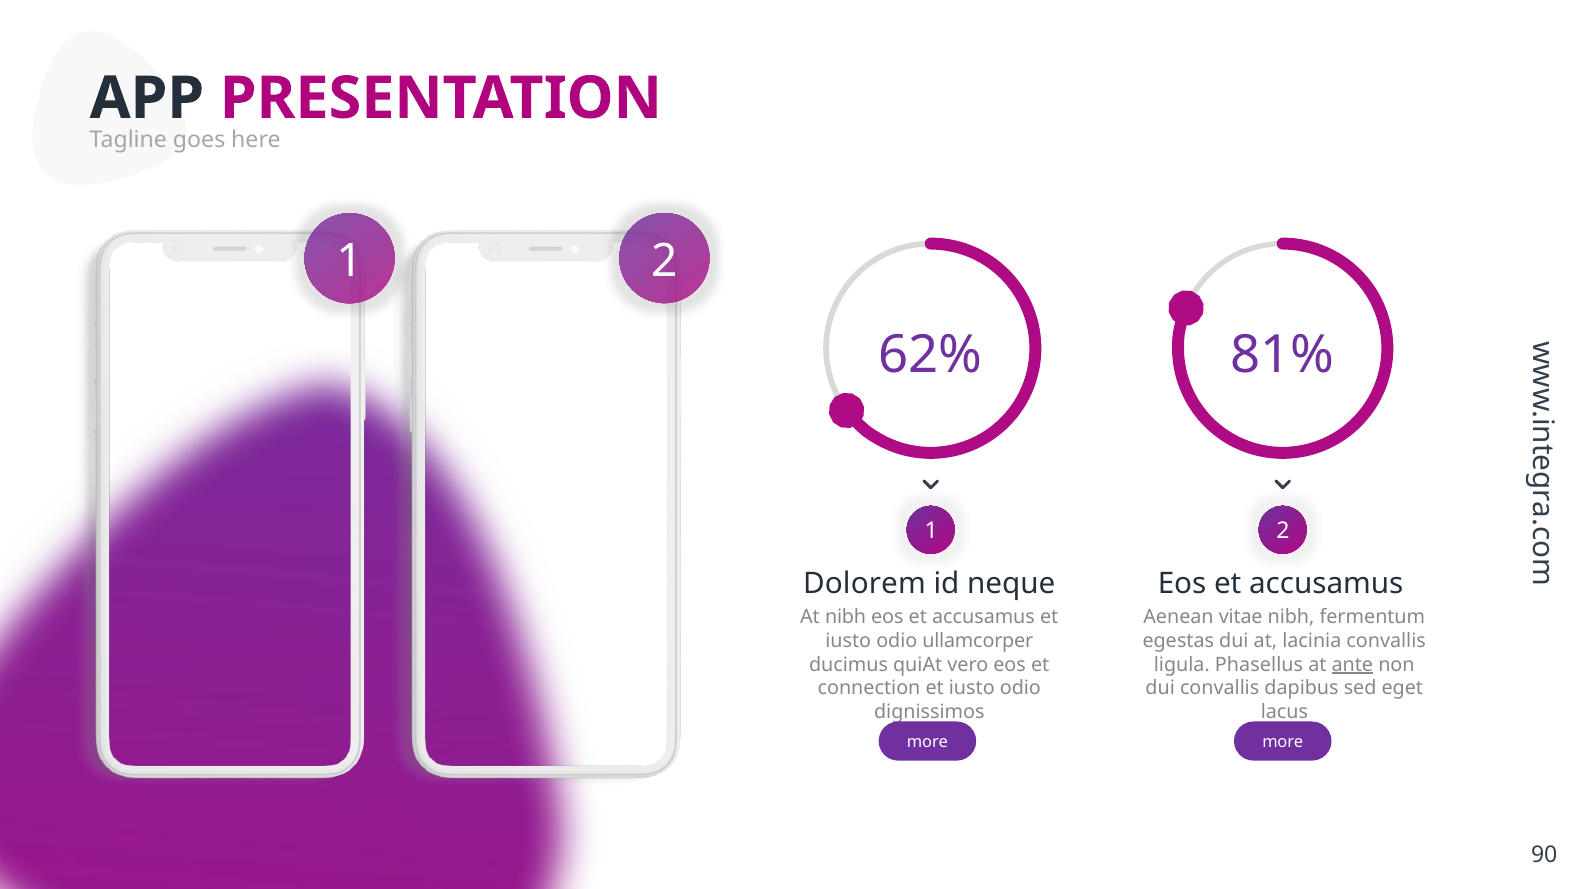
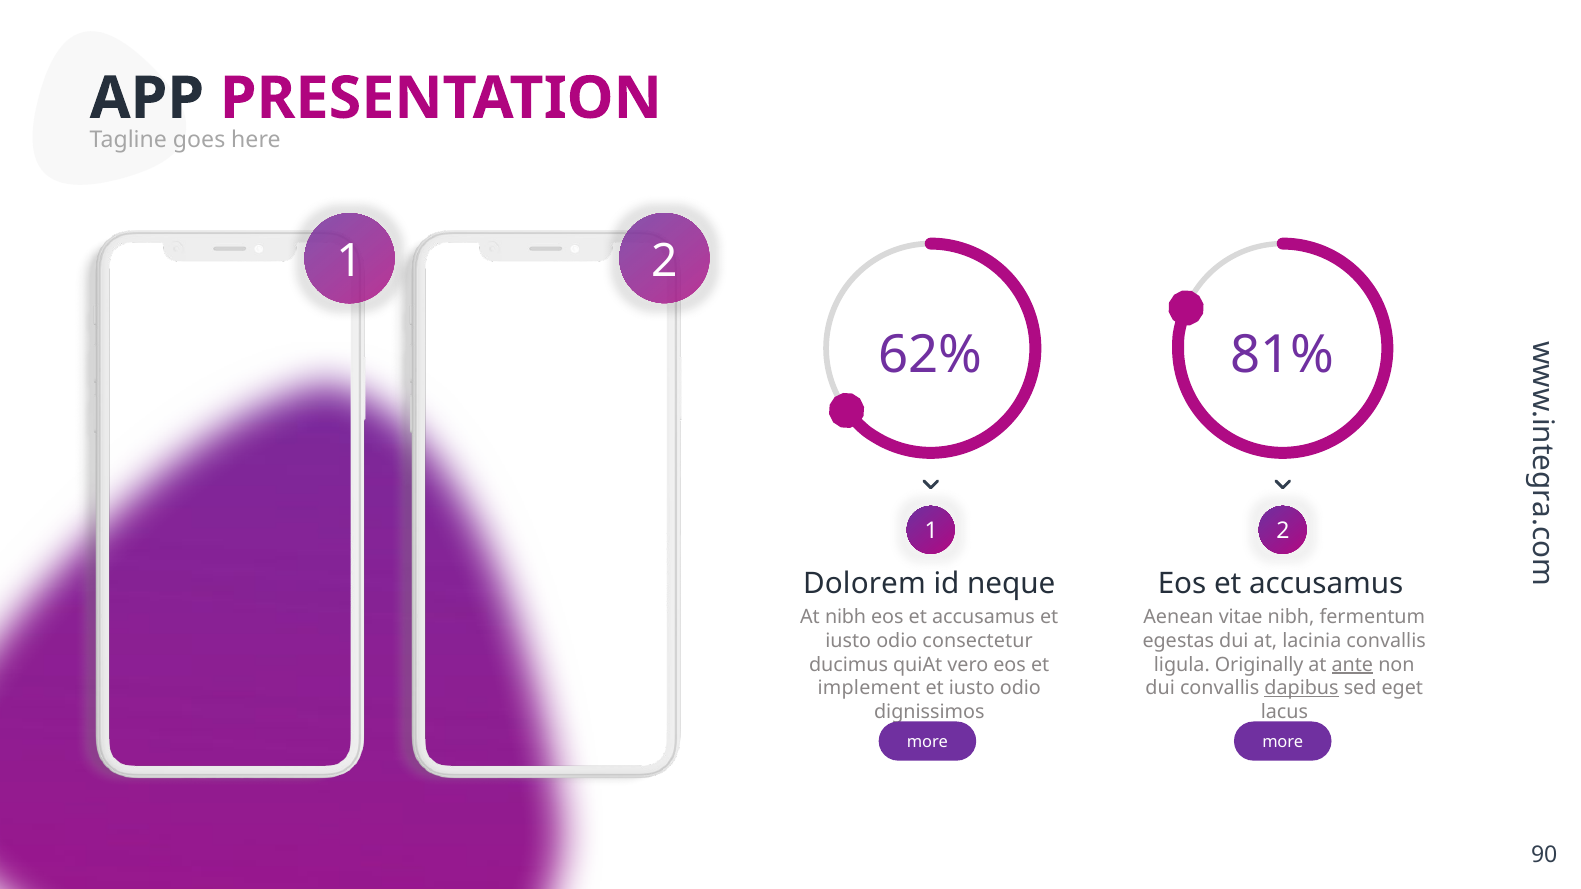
ullamcorper: ullamcorper -> consectetur
Phasellus: Phasellus -> Originally
connection: connection -> implement
dapibus underline: none -> present
